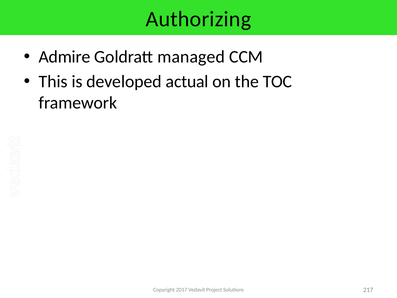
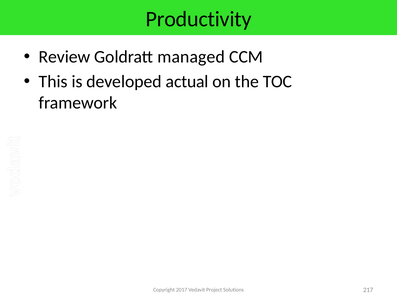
Authorizing: Authorizing -> Productivity
Admire: Admire -> Review
